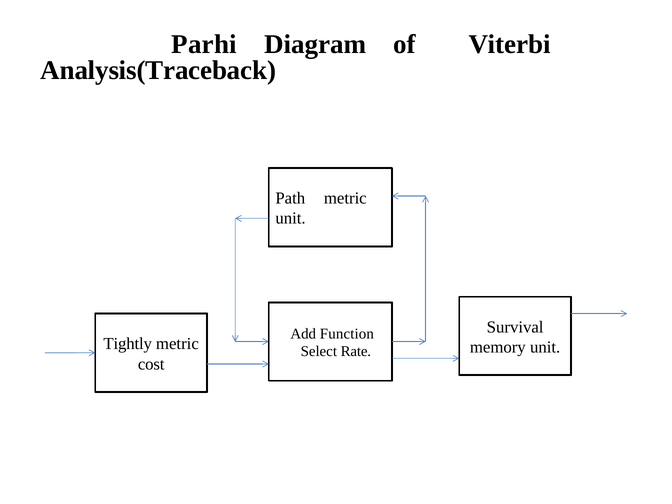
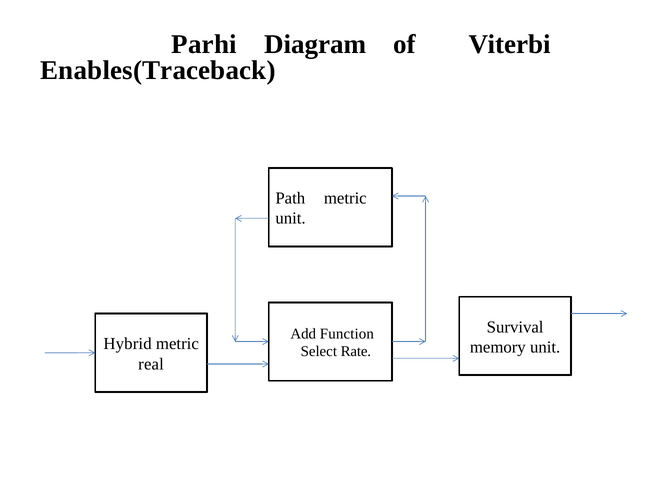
Analysis(Traceback: Analysis(Traceback -> Enables(Traceback
Tightly: Tightly -> Hybrid
cost: cost -> real
